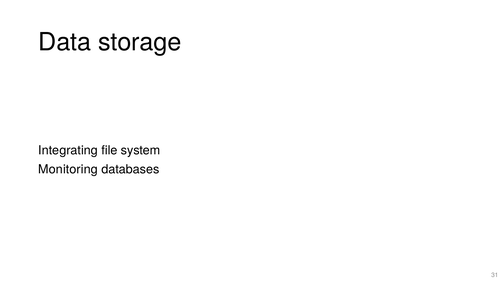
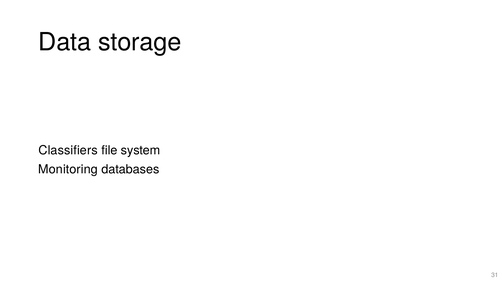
Integrating: Integrating -> Classifiers
